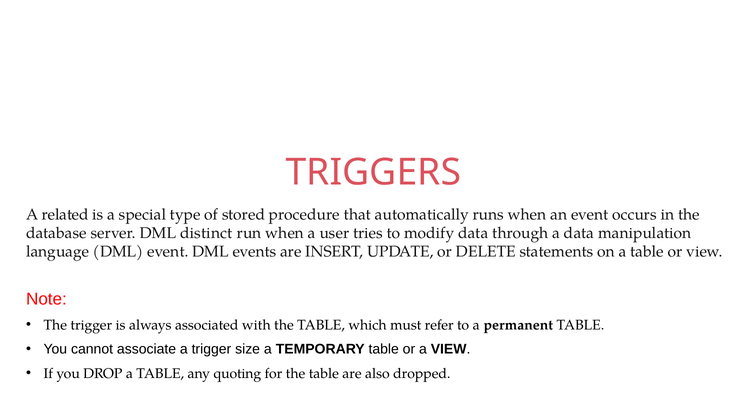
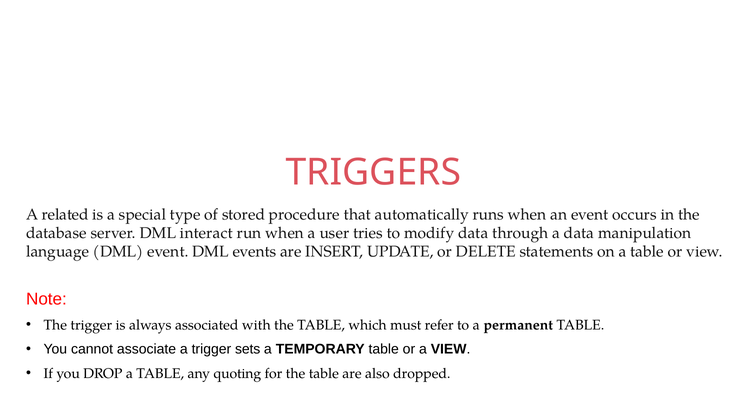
distinct: distinct -> interact
size: size -> sets
